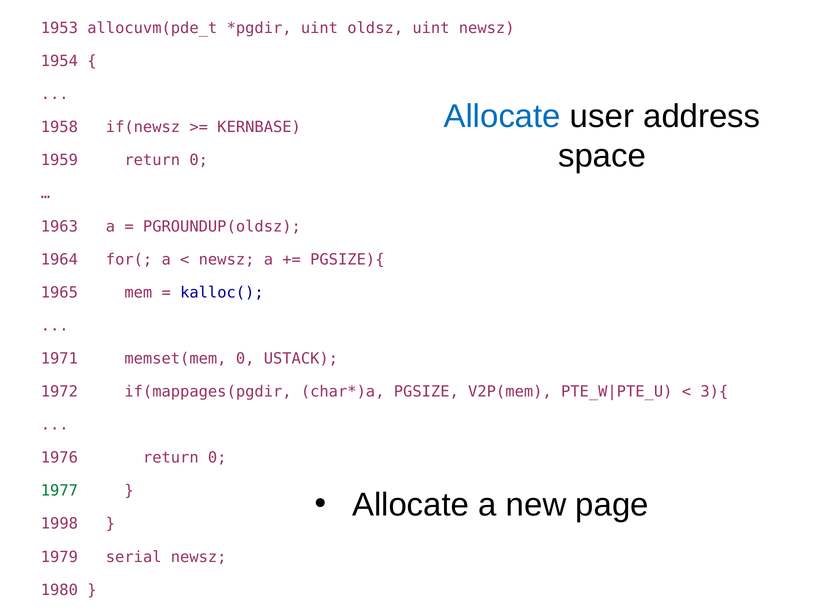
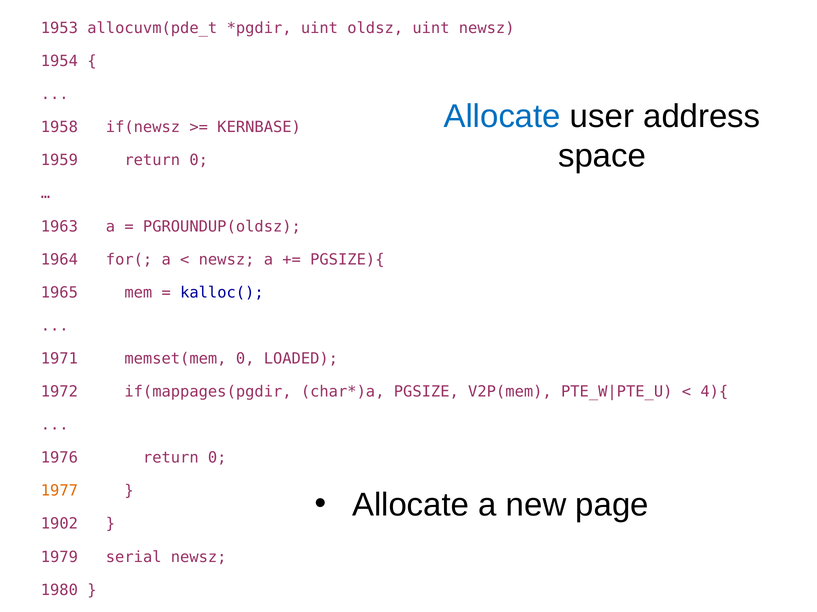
USTACK: USTACK -> LOADED
3){: 3){ -> 4){
1977 colour: green -> orange
1998: 1998 -> 1902
